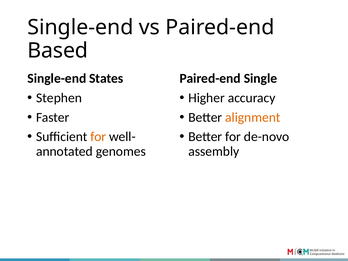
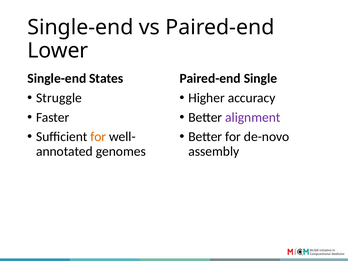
Based: Based -> Lower
Stephen: Stephen -> Struggle
alignment colour: orange -> purple
